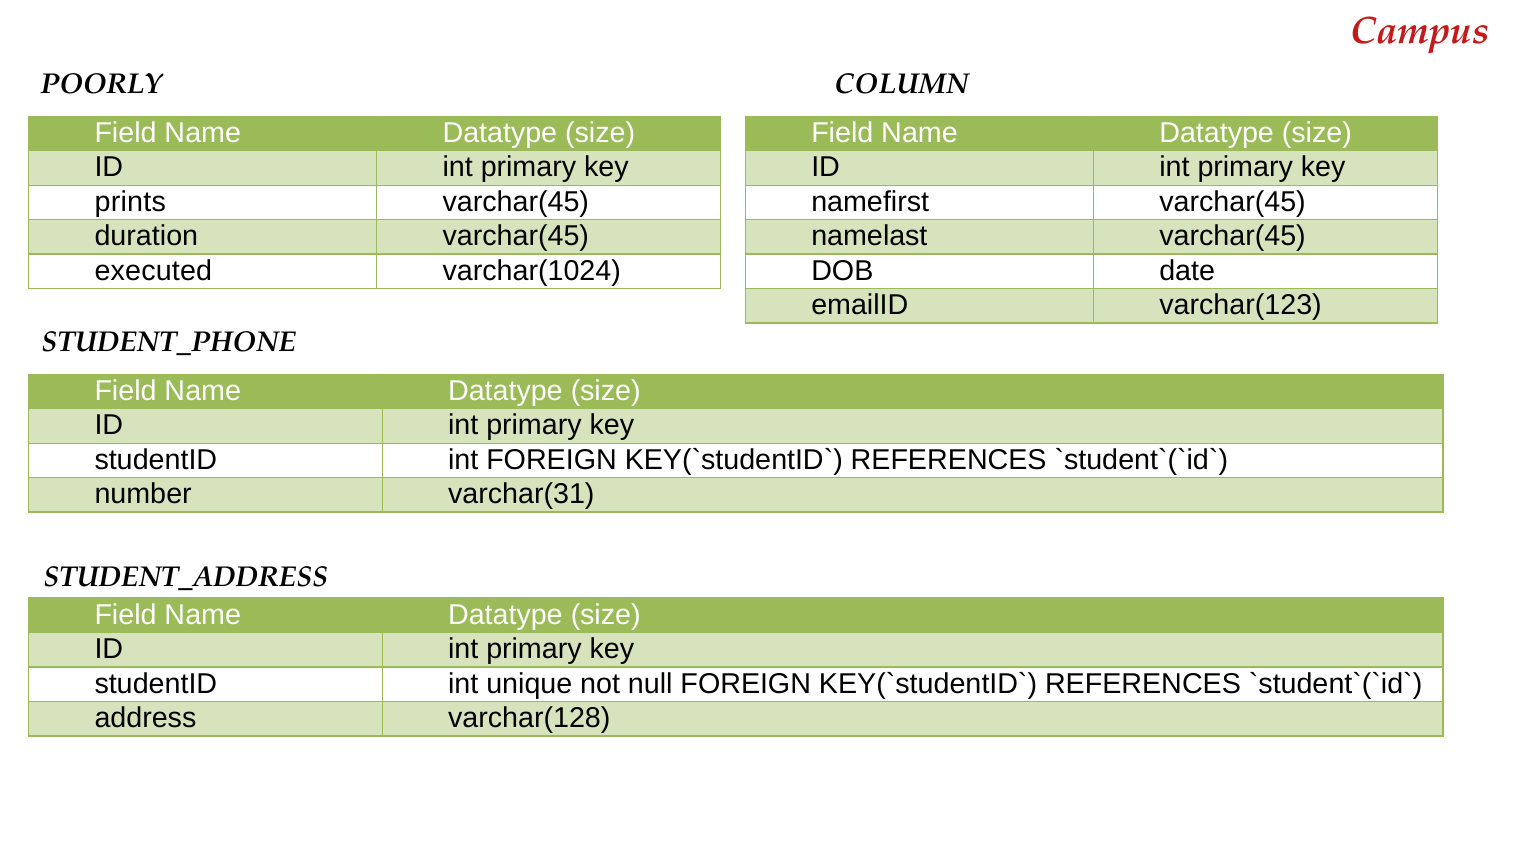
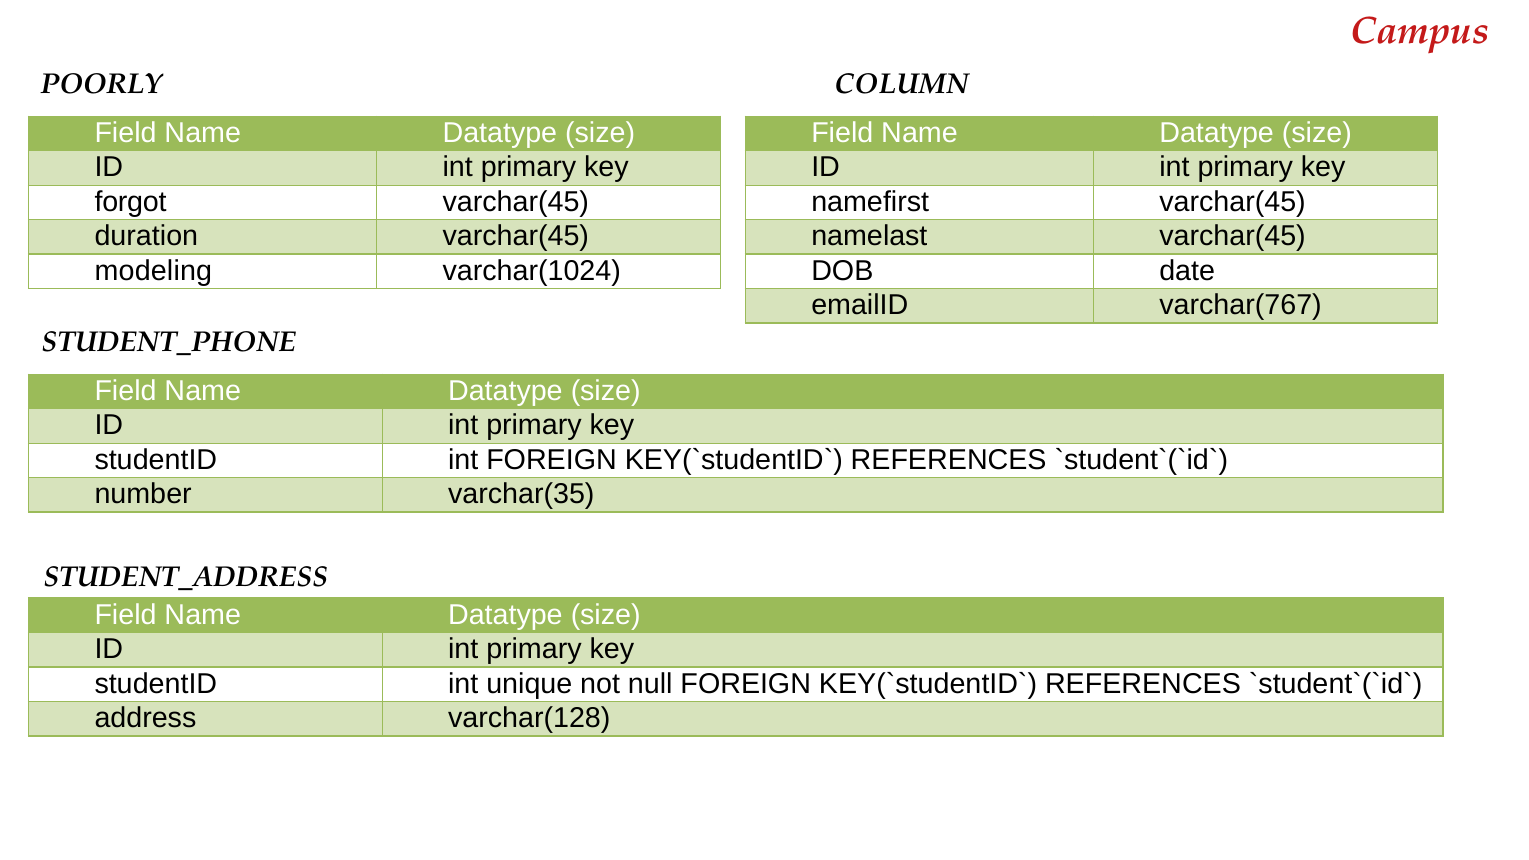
prints: prints -> forgot
executed: executed -> modeling
varchar(123: varchar(123 -> varchar(767
varchar(31: varchar(31 -> varchar(35
